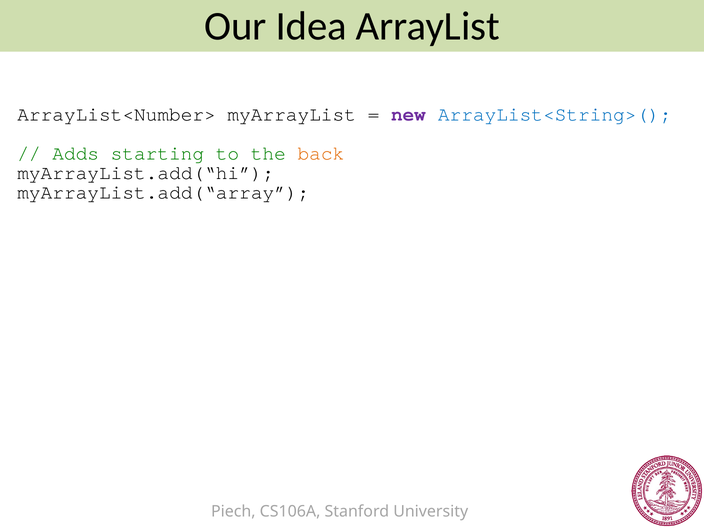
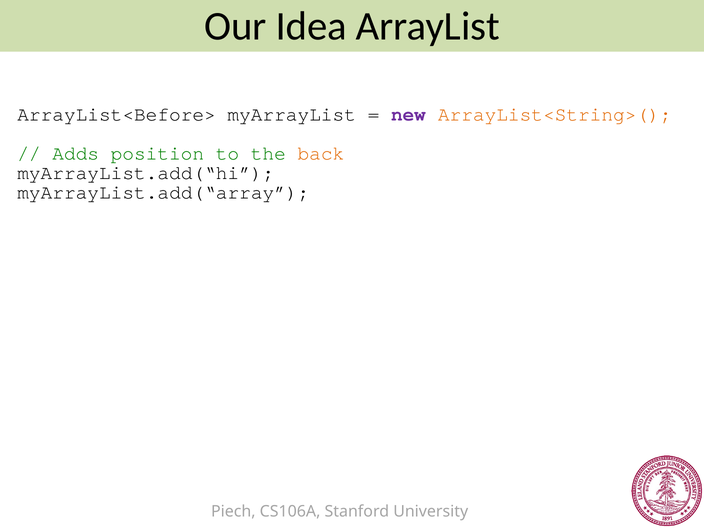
ArrayList<Number>: ArrayList<Number> -> ArrayList<Before>
ArrayList<String>( colour: blue -> orange
starting: starting -> position
